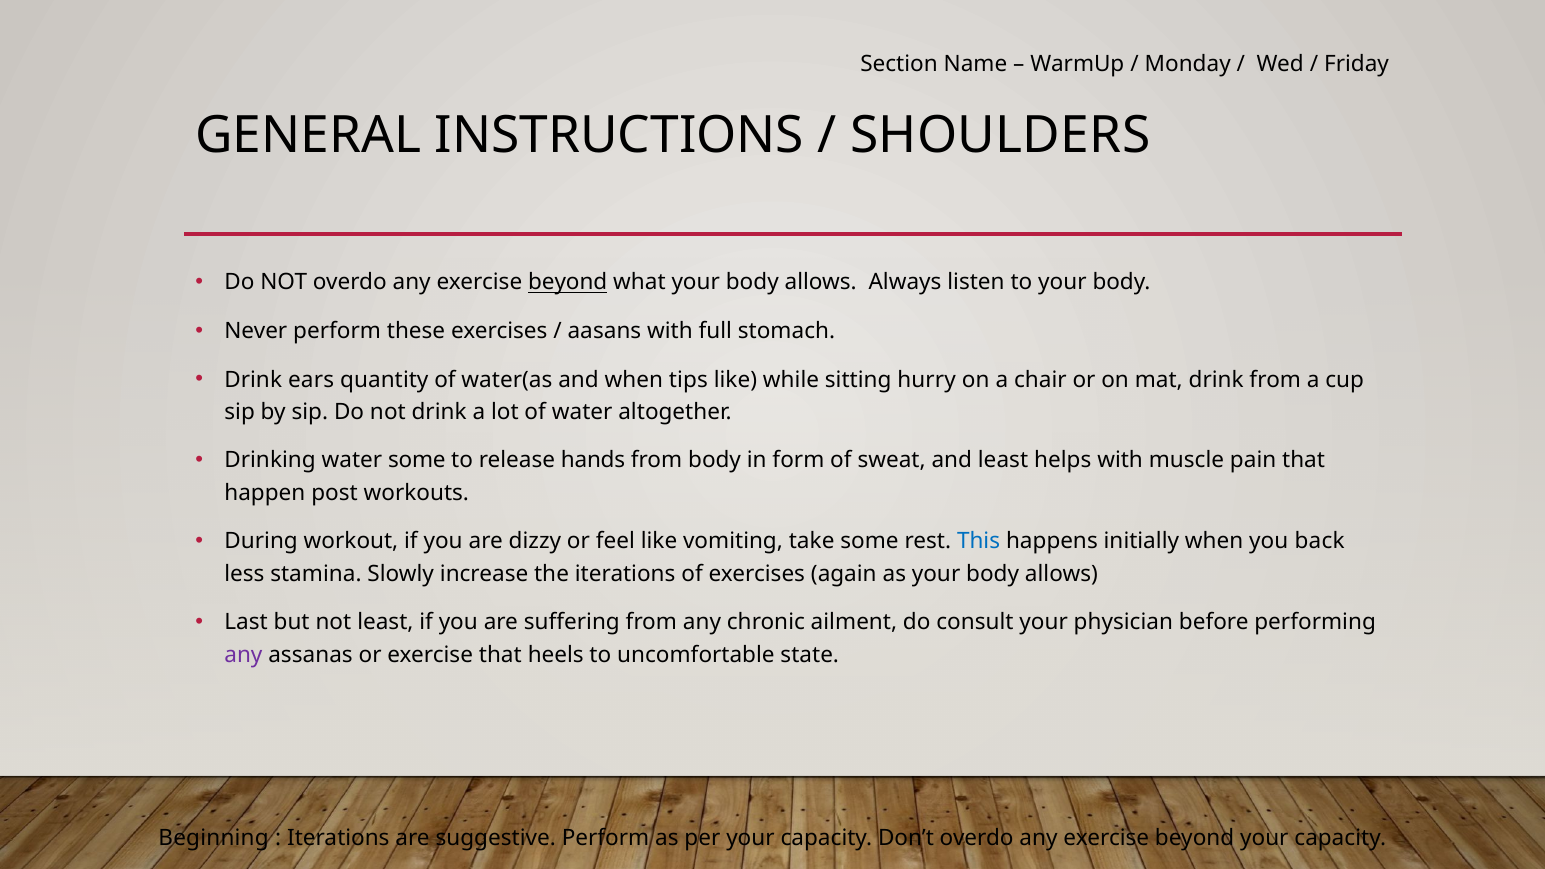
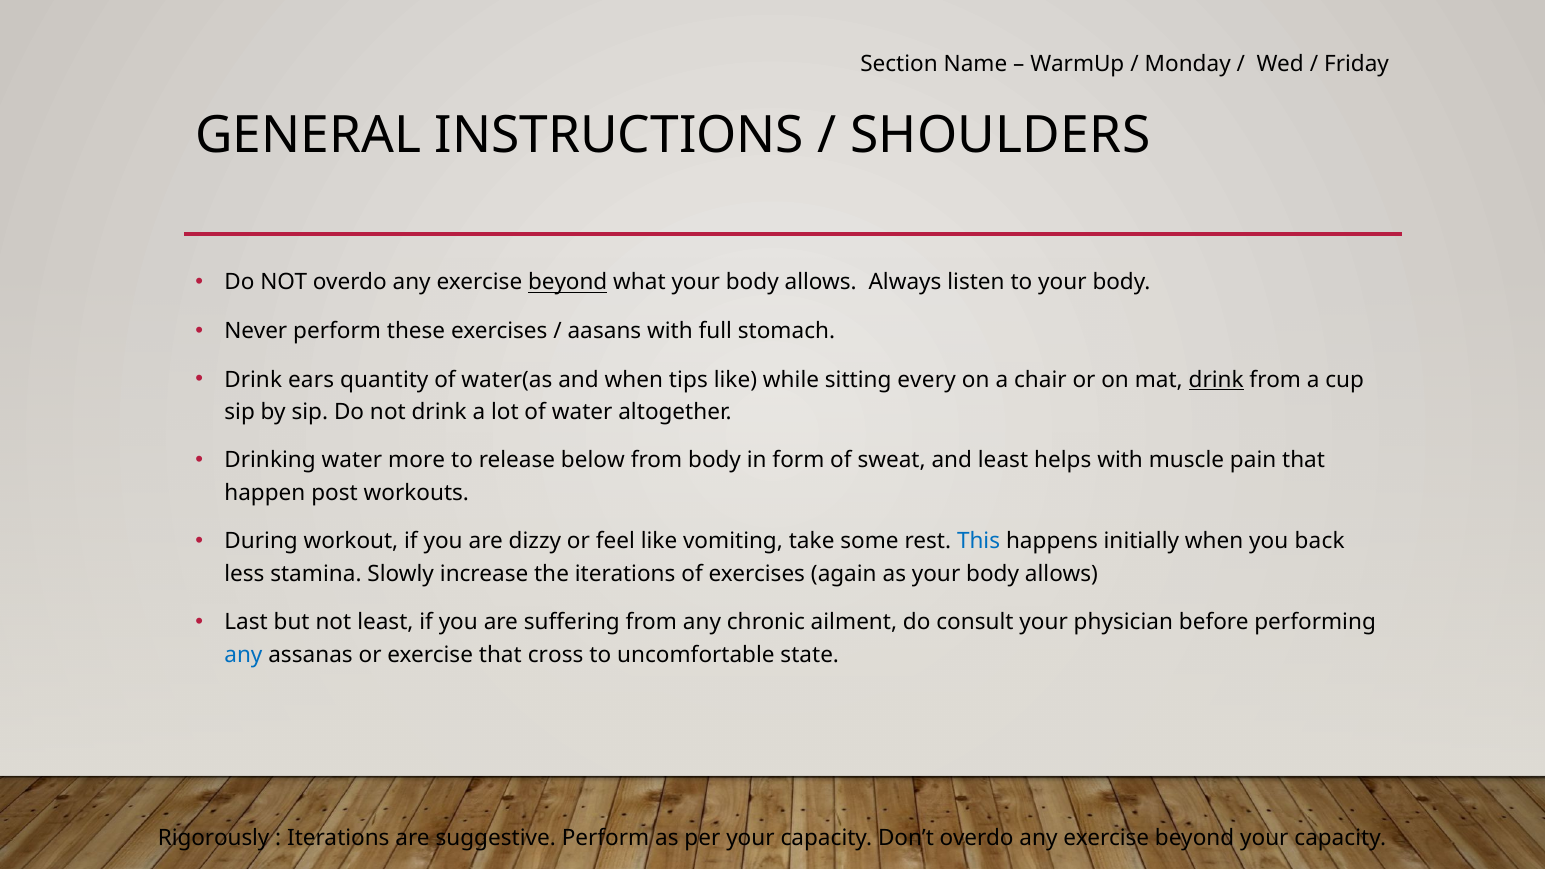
hurry: hurry -> every
drink at (1216, 380) underline: none -> present
water some: some -> more
hands: hands -> below
any at (243, 655) colour: purple -> blue
heels: heels -> cross
Beginning: Beginning -> Rigorously
